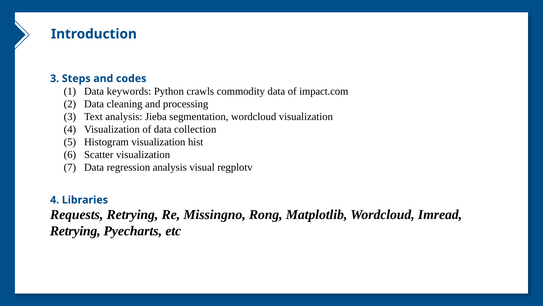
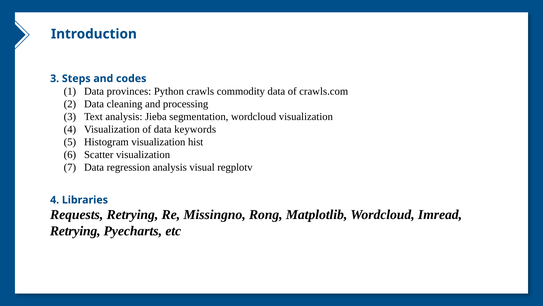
keywords: keywords -> provinces
impact.com: impact.com -> crawls.com
collection: collection -> keywords
